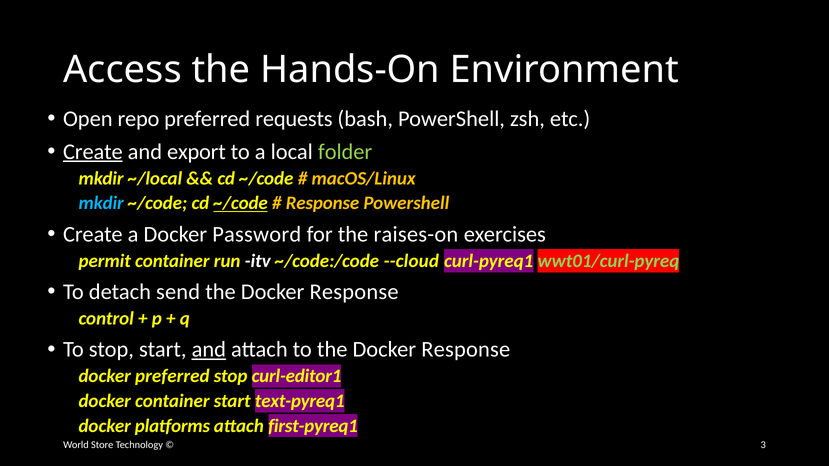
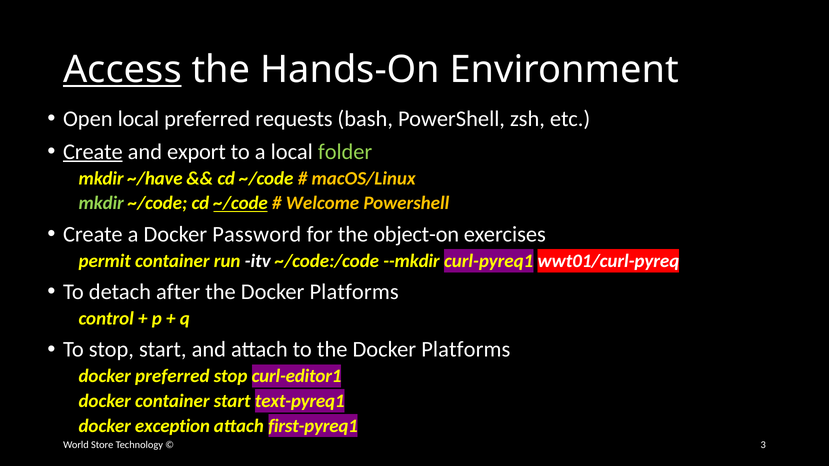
Access underline: none -> present
Open repo: repo -> local
~/local: ~/local -> ~/have
mkdir at (101, 203) colour: light blue -> light green
Response at (323, 203): Response -> Welcome
raises-on: raises-on -> object-on
--cloud: --cloud -> --mkdir
wwt01/curl-pyreq colour: light green -> white
send: send -> after
Response at (354, 292): Response -> Platforms
and at (209, 350) underline: present -> none
to the Docker Response: Response -> Platforms
platforms: platforms -> exception
